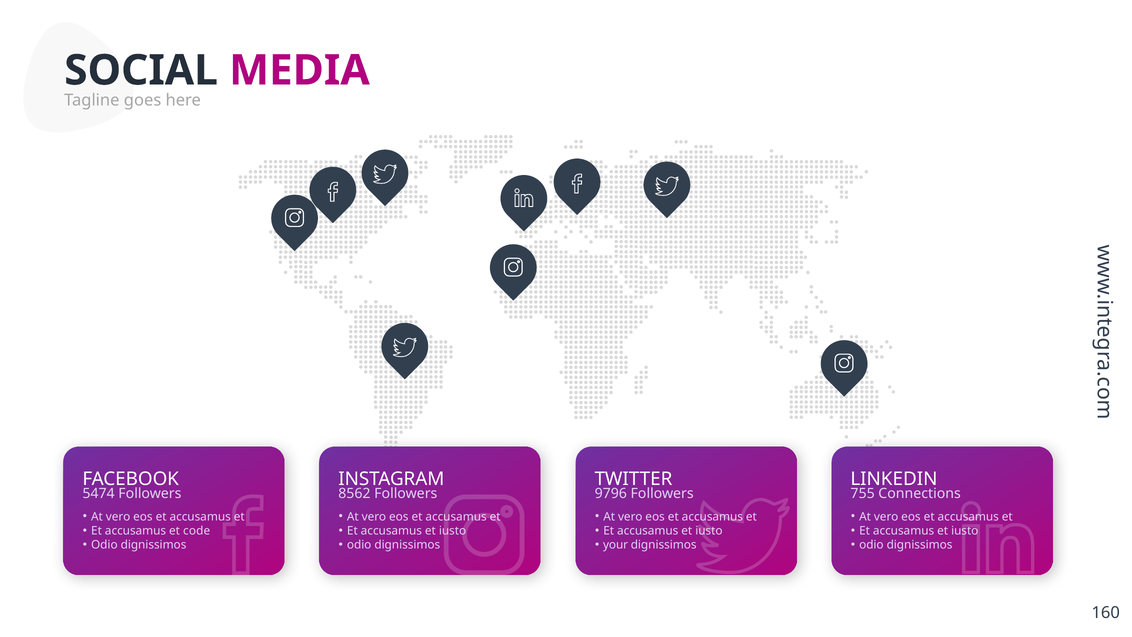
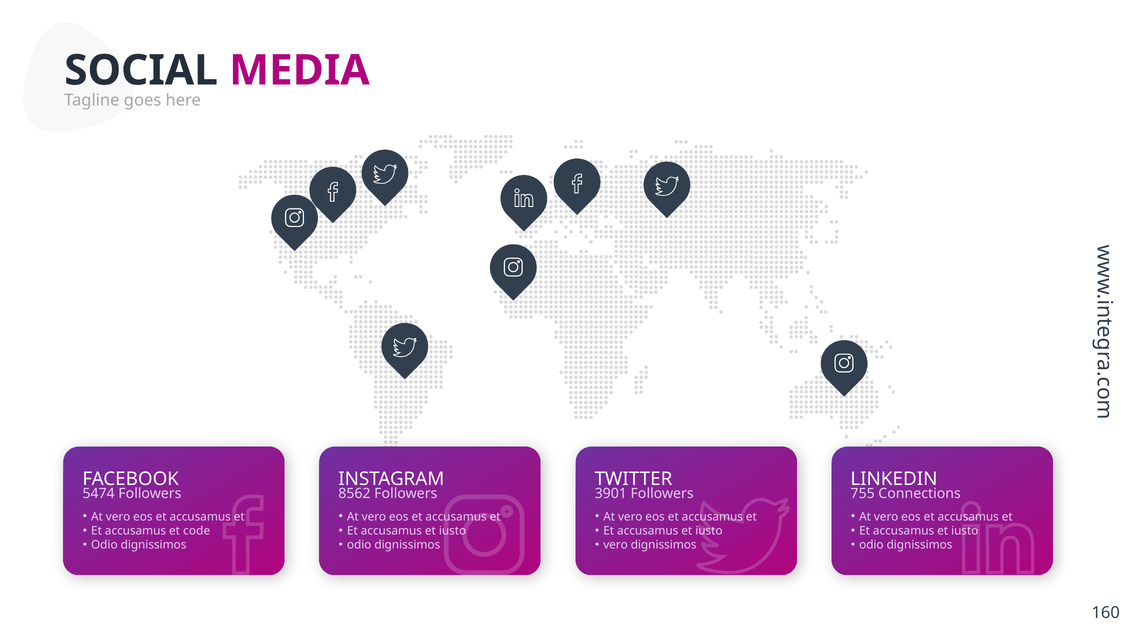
9796: 9796 -> 3901
your at (616, 545): your -> vero
